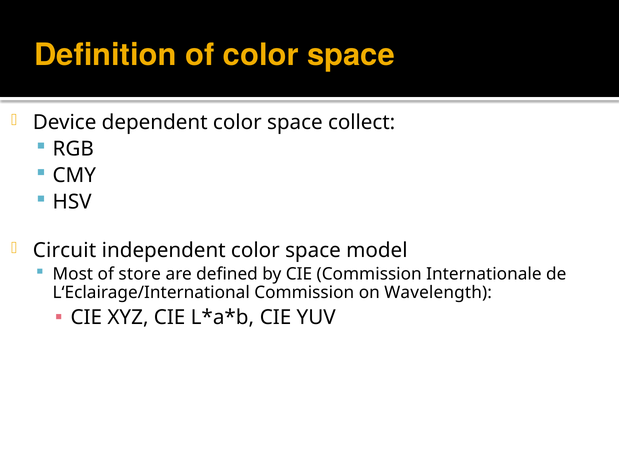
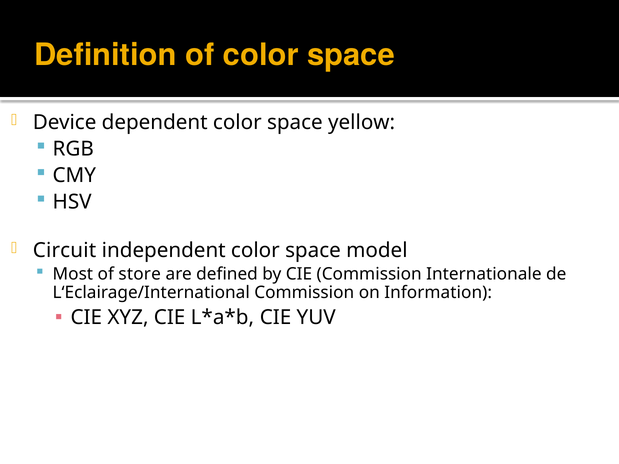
collect: collect -> yellow
Wavelength: Wavelength -> Information
